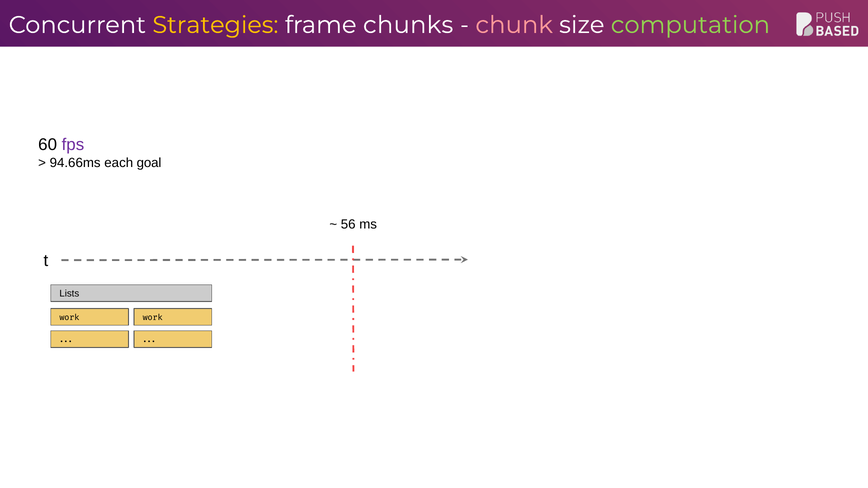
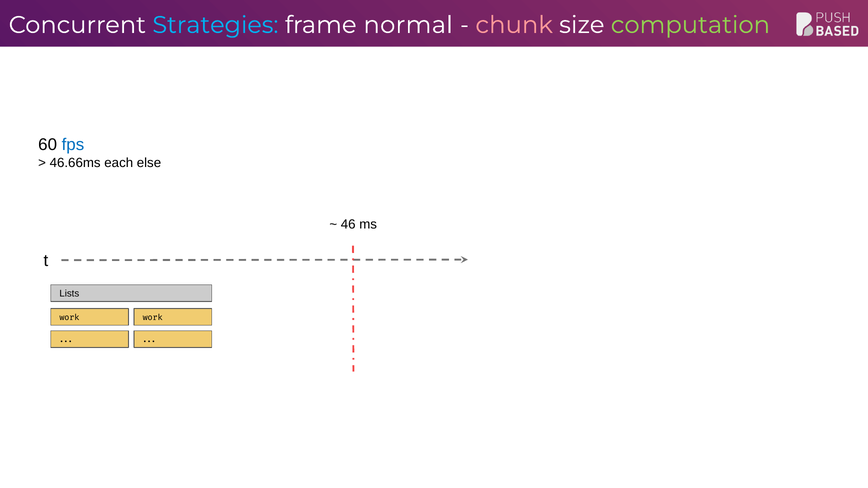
Strategies colour: yellow -> light blue
chunks: chunks -> normal
fps colour: purple -> blue
94.66ms: 94.66ms -> 46.66ms
goal: goal -> else
56: 56 -> 46
